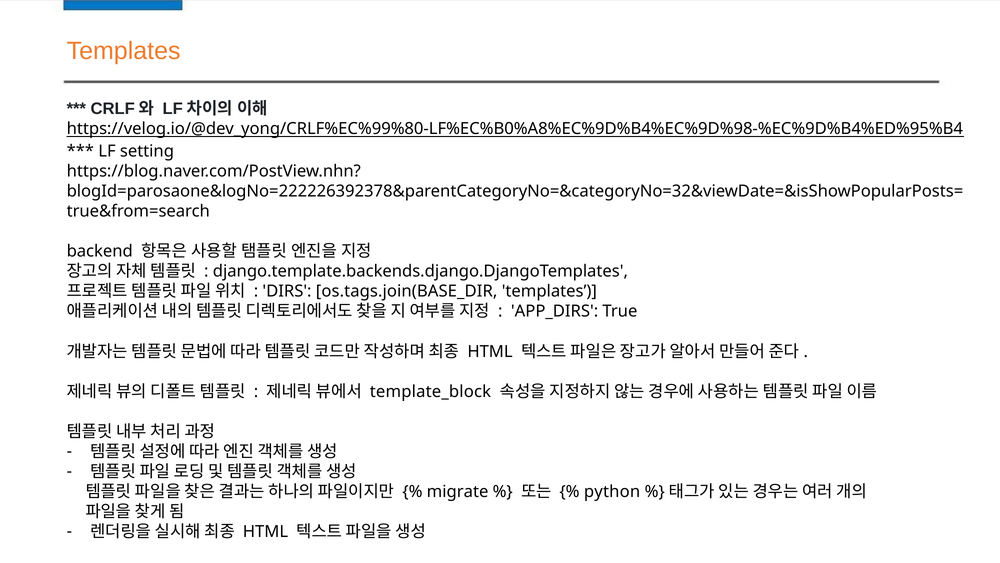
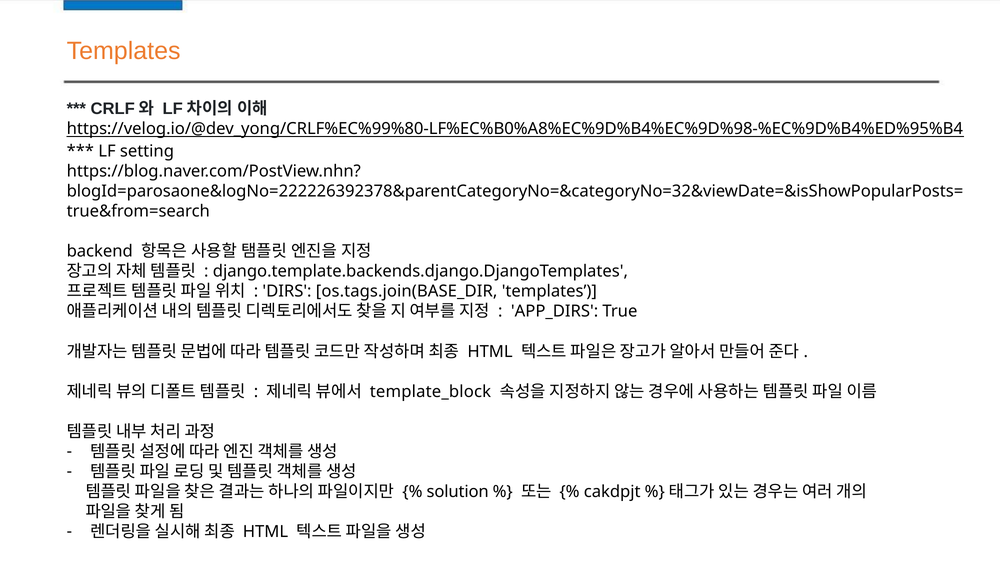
migrate: migrate -> solution
python: python -> cakdpjt
